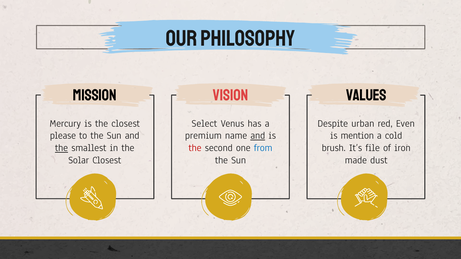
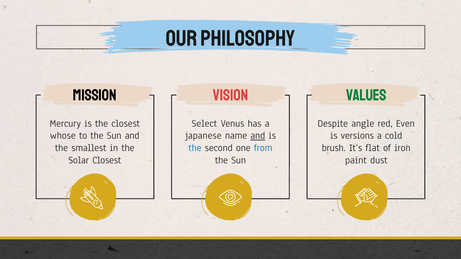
VALUES colour: black -> green
urban: urban -> angle
please: please -> whose
premium: premium -> japanese
mention: mention -> versions
the at (62, 148) underline: present -> none
the at (195, 148) colour: red -> blue
file: file -> flat
made: made -> paint
